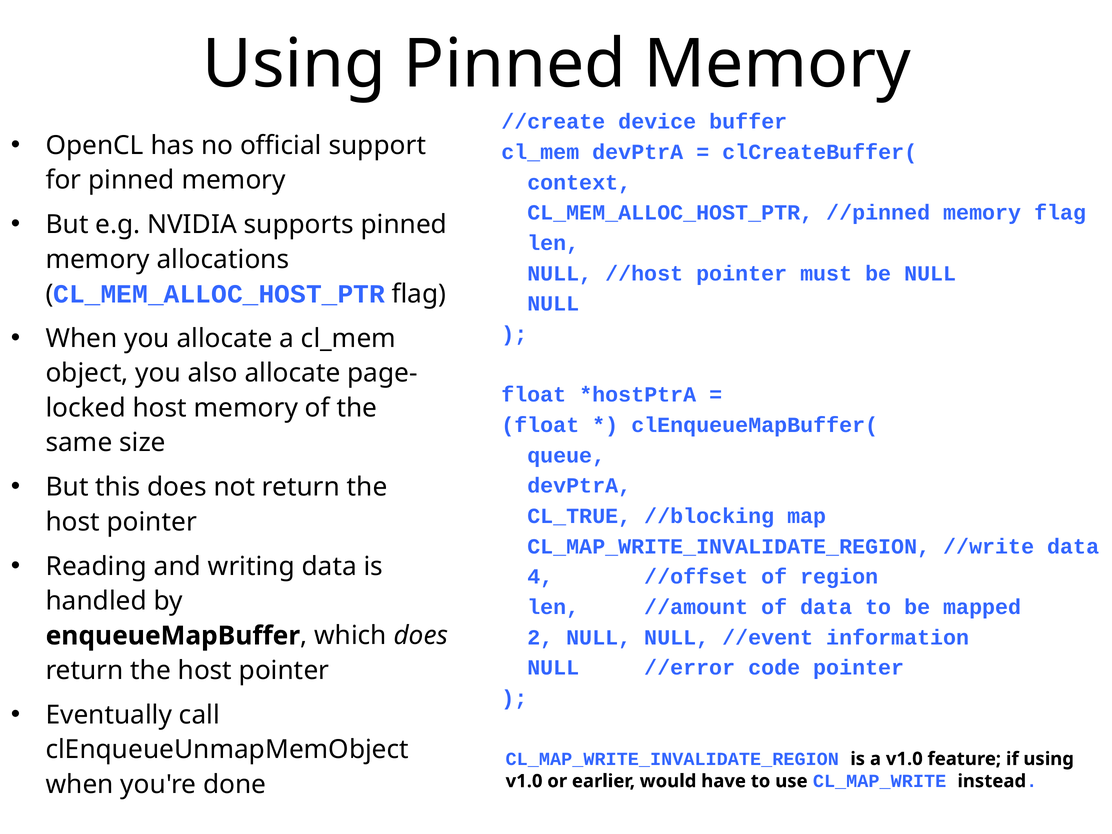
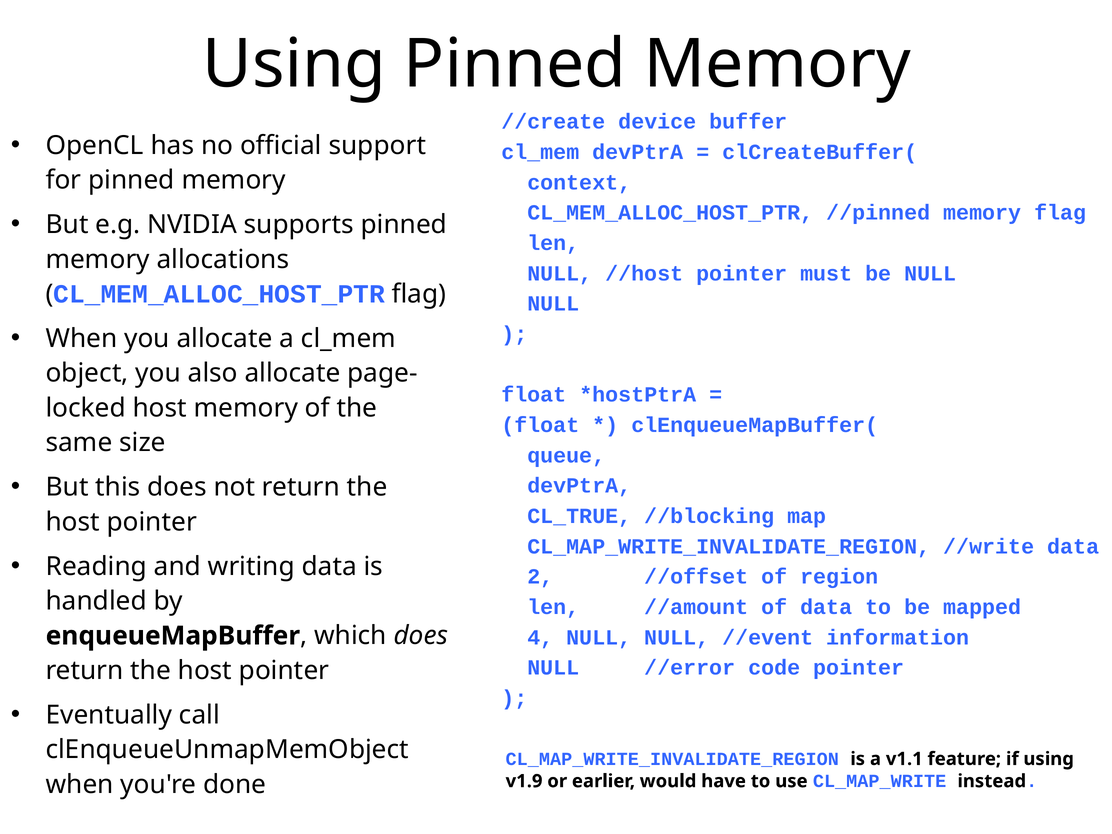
4: 4 -> 2
2: 2 -> 4
a v1.0: v1.0 -> v1.1
v1.0 at (524, 781): v1.0 -> v1.9
